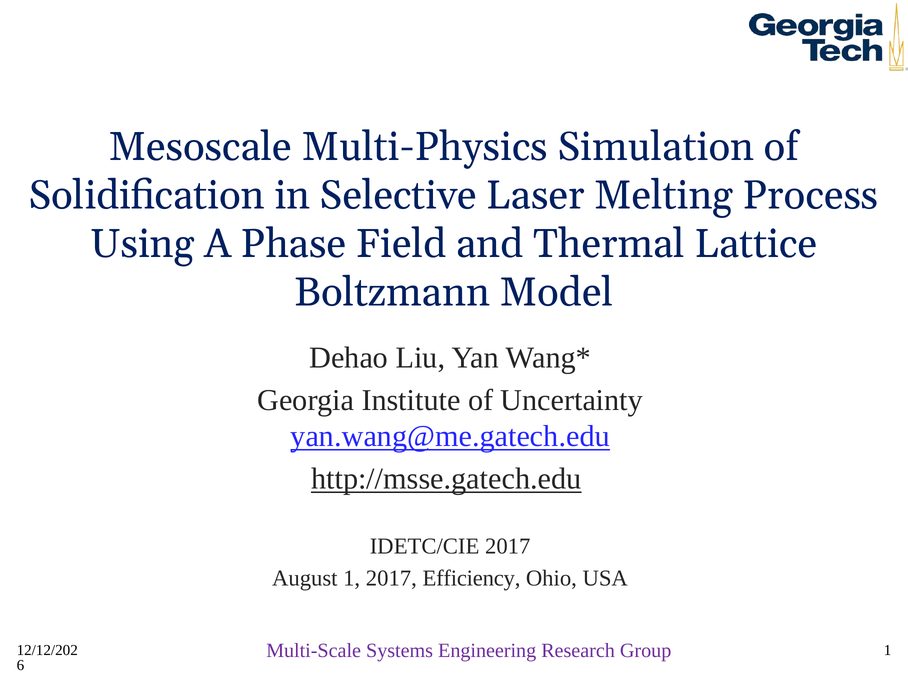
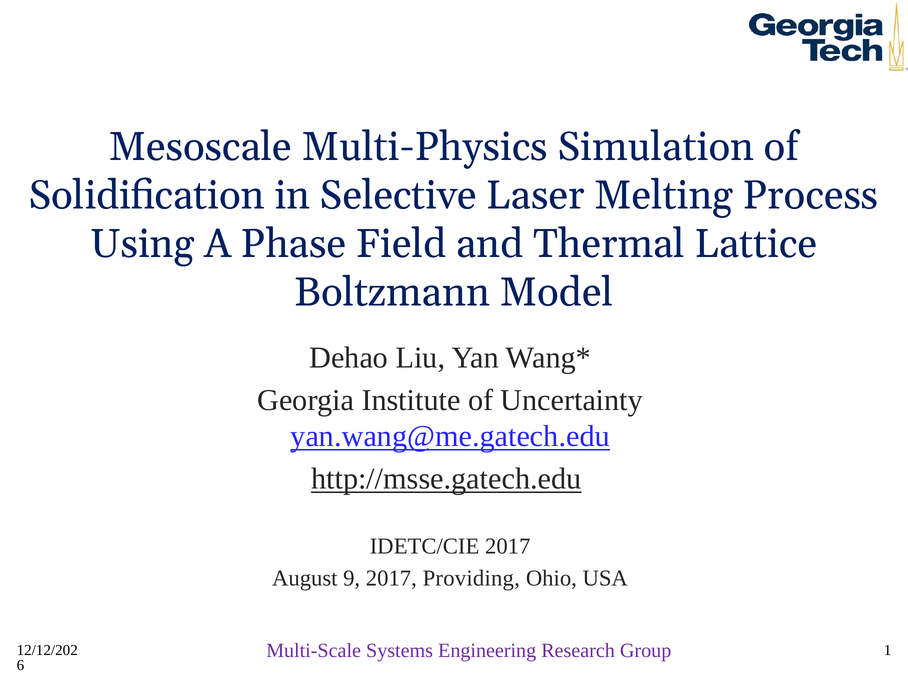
August 1: 1 -> 9
Efficiency: Efficiency -> Providing
